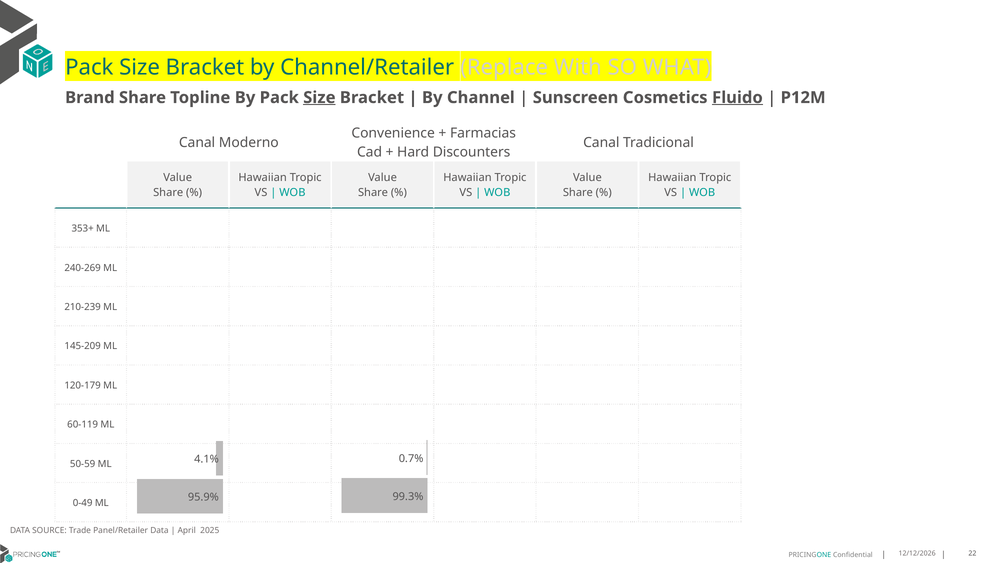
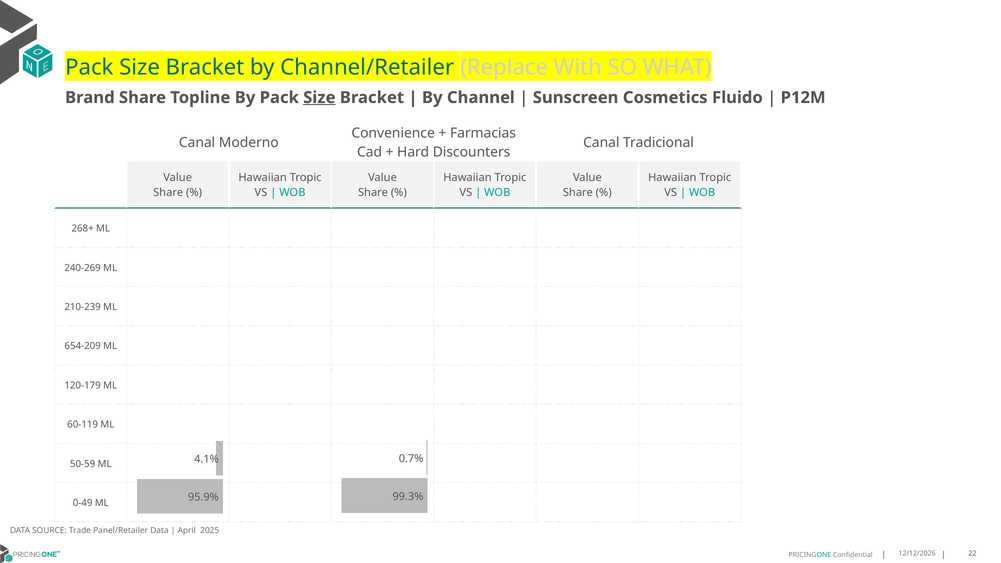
Fluido underline: present -> none
353+: 353+ -> 268+
145-209: 145-209 -> 654-209
